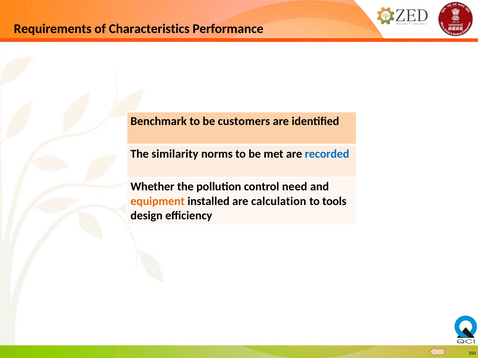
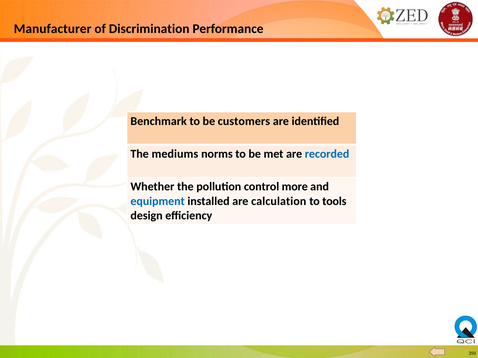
Requirements: Requirements -> Manufacturer
Characteristics: Characteristics -> Discrimination
similarity: similarity -> mediums
need: need -> more
equipment colour: orange -> blue
